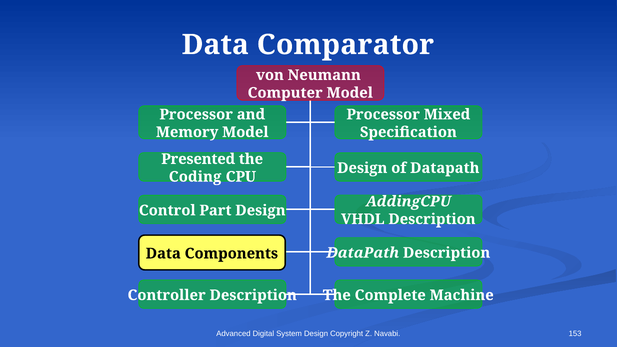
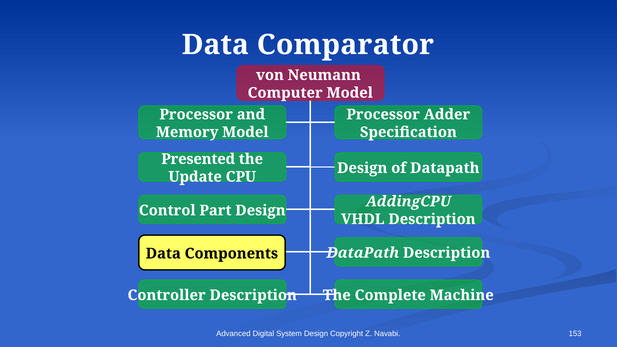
Mixed: Mixed -> Adder
Coding: Coding -> Update
